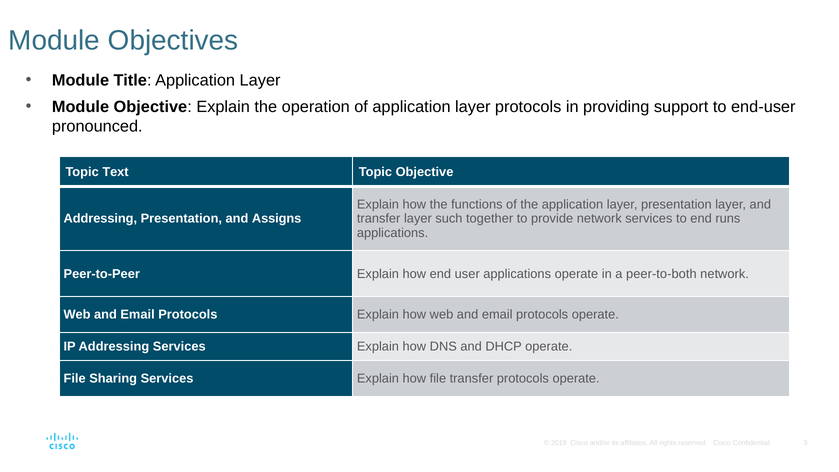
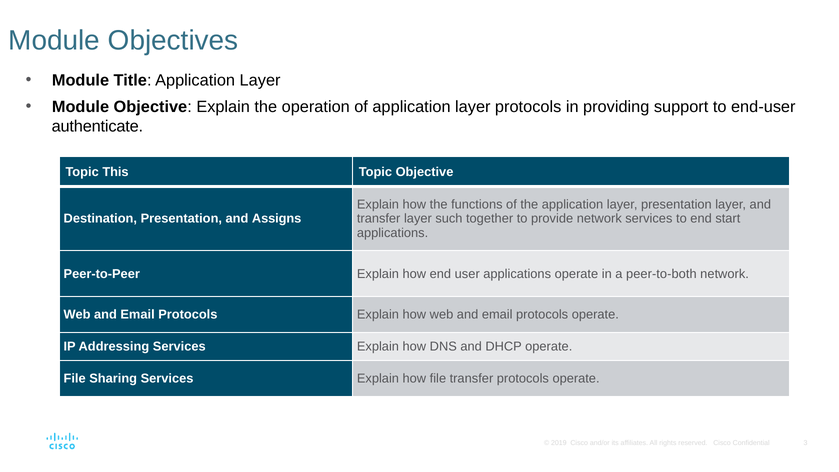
pronounced: pronounced -> authenticate
Text: Text -> This
Addressing at (100, 219): Addressing -> Destination
runs: runs -> start
